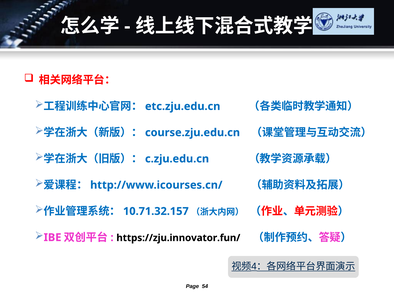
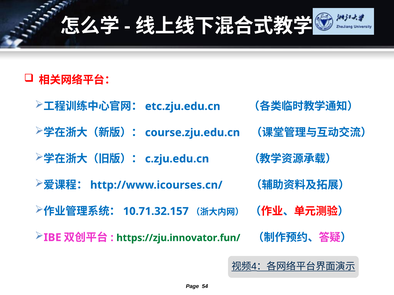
https://zju.innovator.fun/ colour: black -> green
